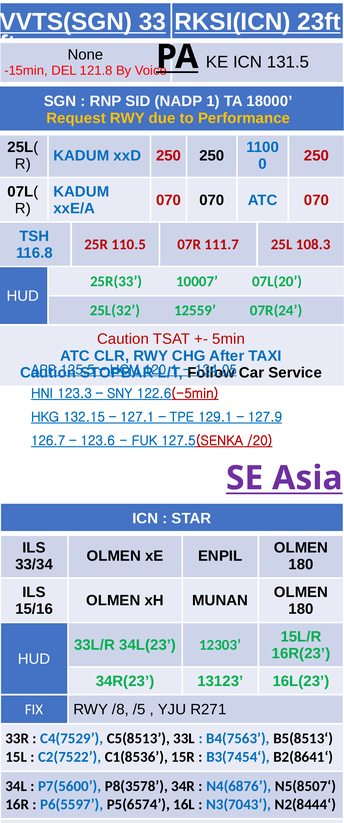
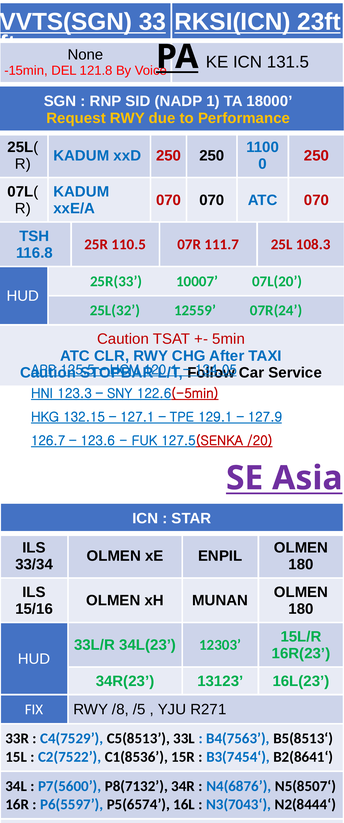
P8(3578: P8(3578 -> P8(7132
